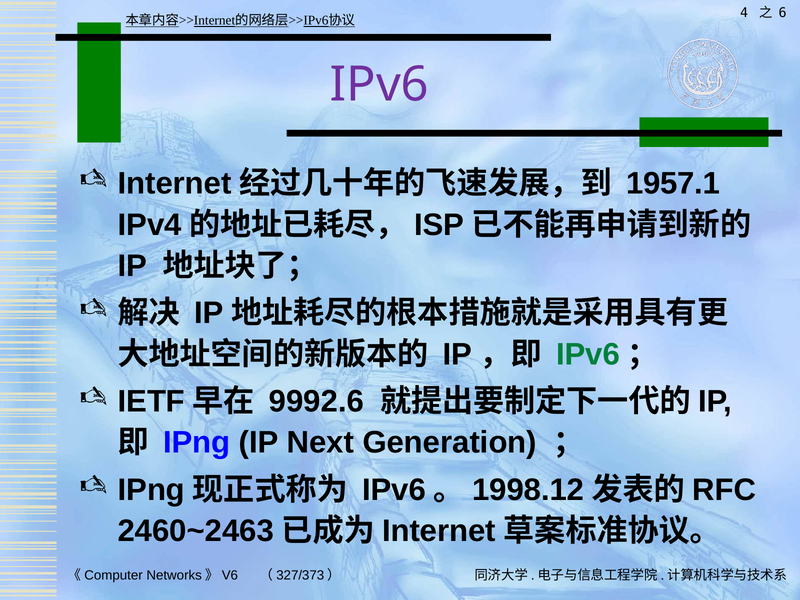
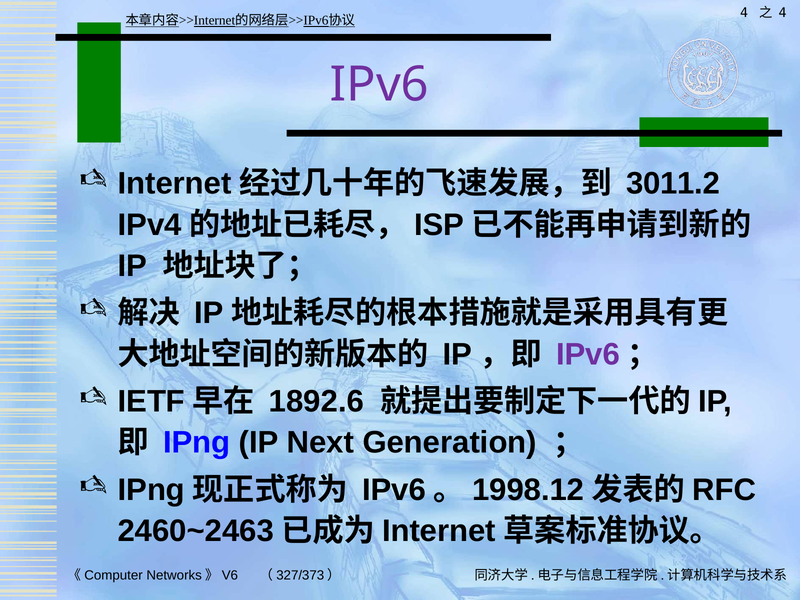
6 at (783, 13): 6 -> 4
1957.1: 1957.1 -> 3011.2
IPv6 at (588, 354) colour: green -> purple
9992.6: 9992.6 -> 1892.6
